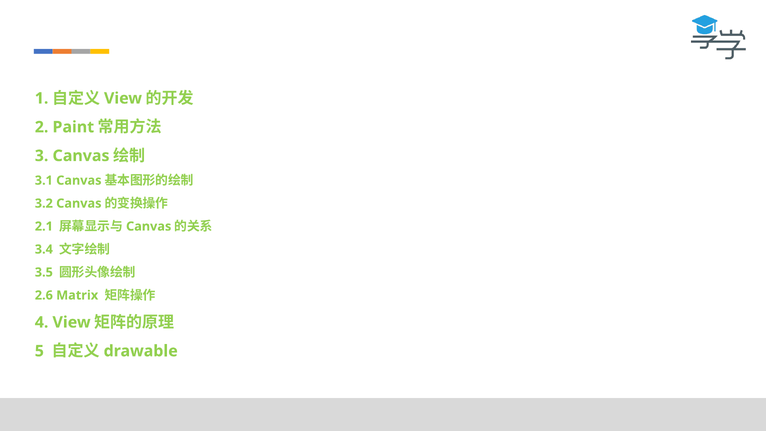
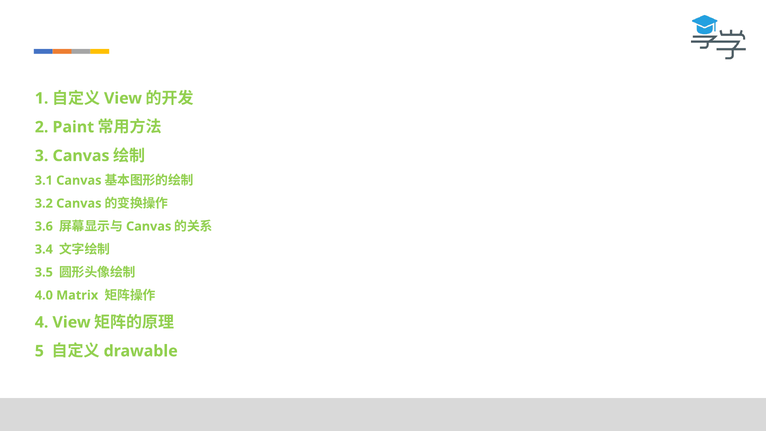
2.1: 2.1 -> 3.6
2.6: 2.6 -> 4.0
